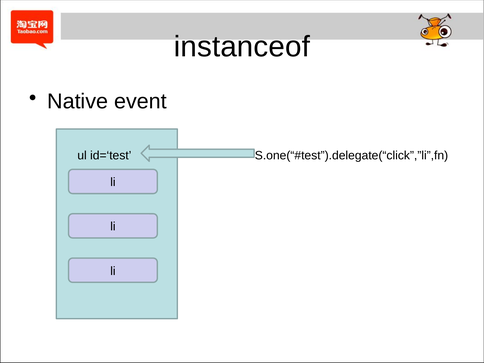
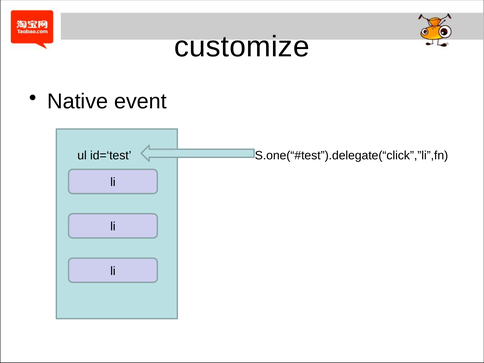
instanceof: instanceof -> customize
